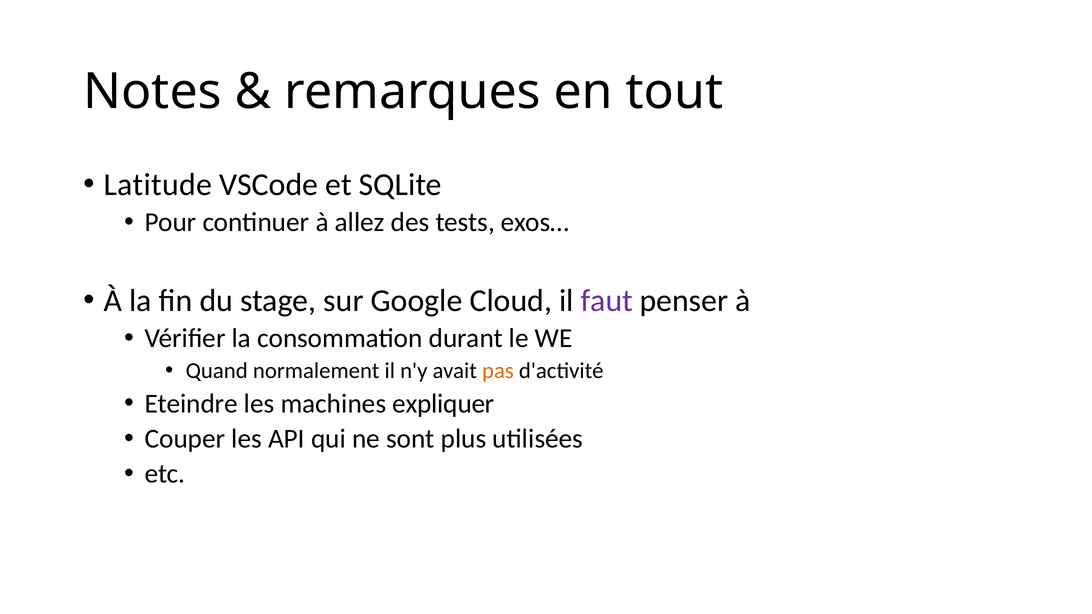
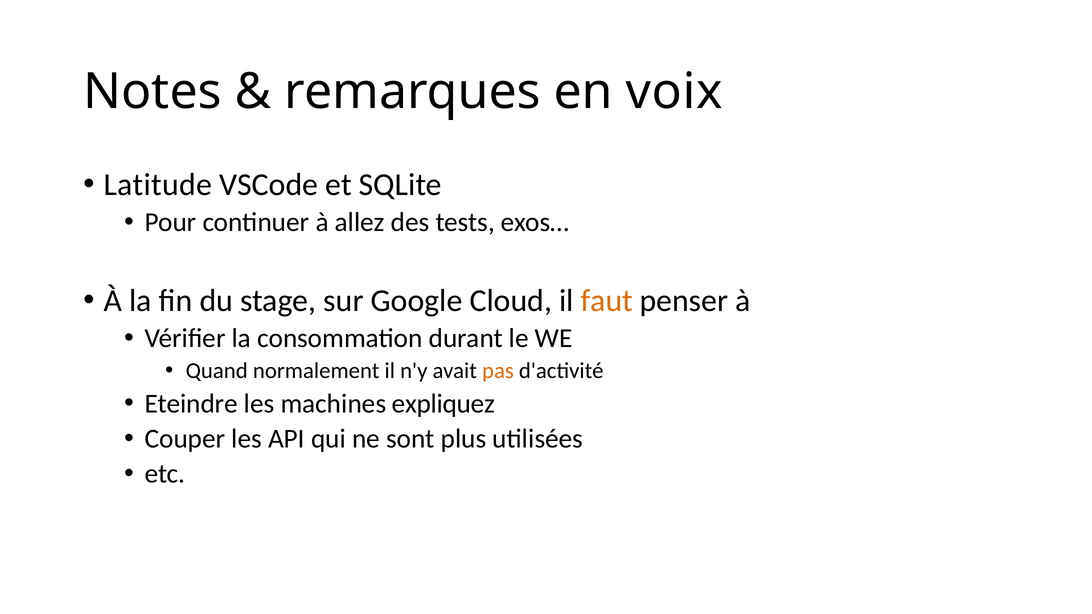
tout: tout -> voix
faut colour: purple -> orange
expliquer: expliquer -> expliquez
